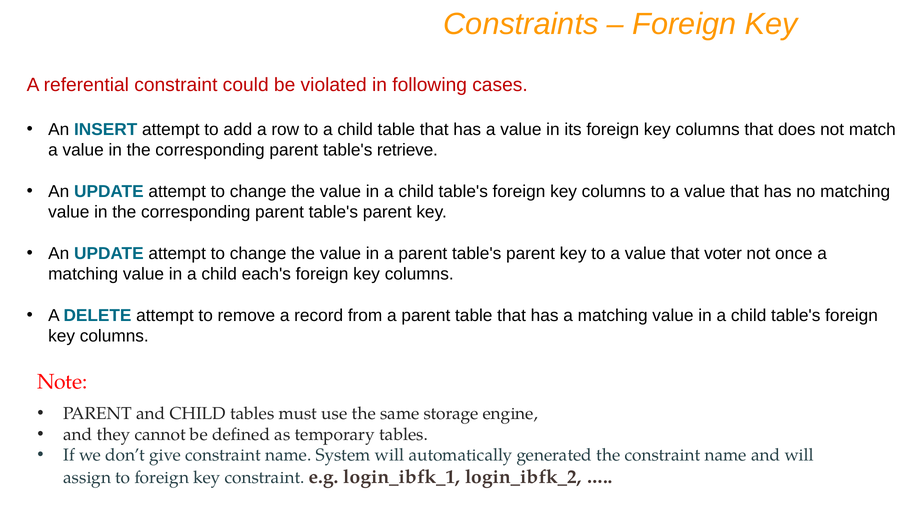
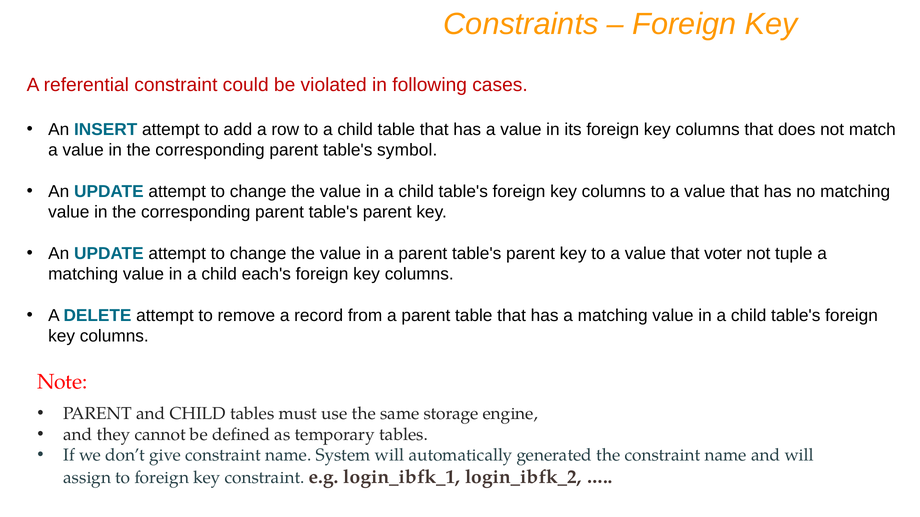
retrieve: retrieve -> symbol
once: once -> tuple
